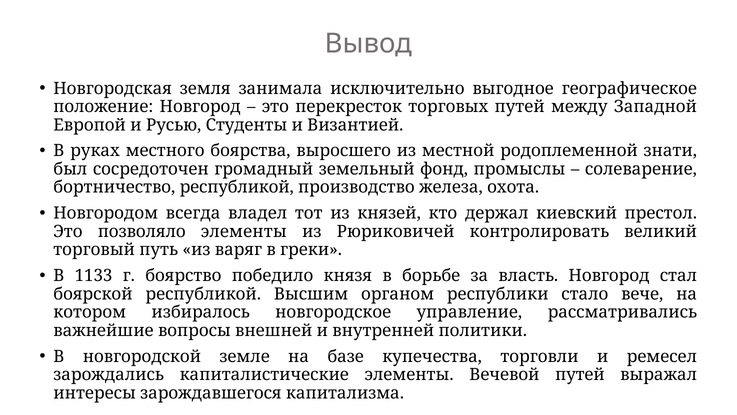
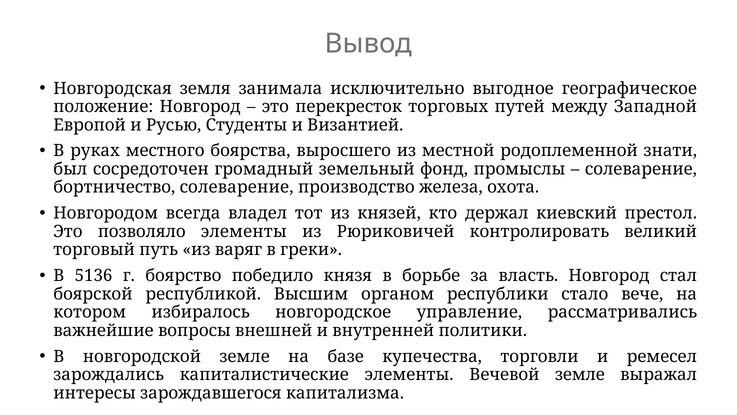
бортничество республикой: республикой -> солеварение
1133: 1133 -> 5136
Вечевой путей: путей -> земле
